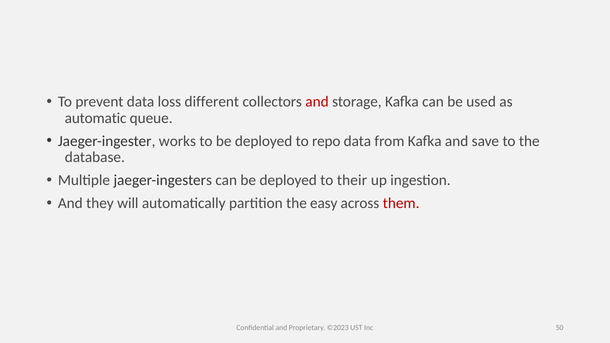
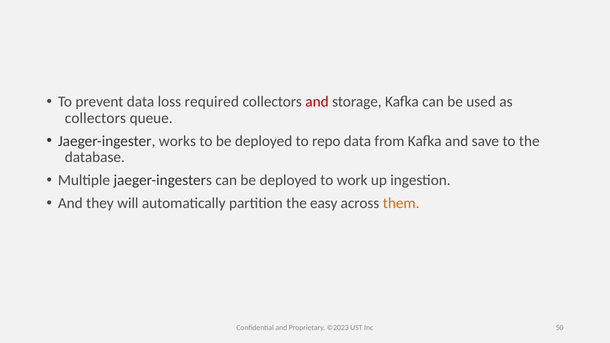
different: different -> required
automatic at (96, 118): automatic -> collectors
their: their -> work
them colour: red -> orange
